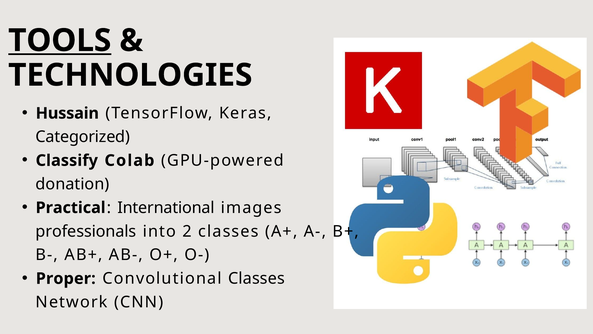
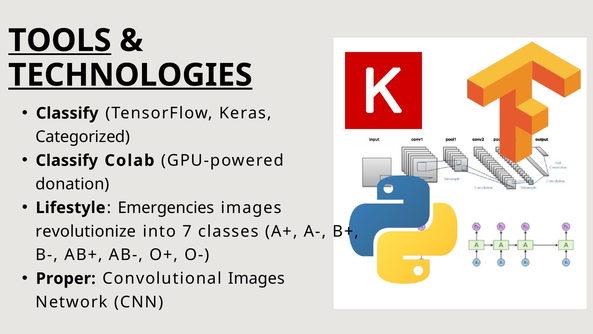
TECHNOLOGIES underline: none -> present
Hussain at (67, 113): Hussain -> Classify
Practical: Practical -> Lifestyle
International: International -> Emergencies
professionals: professionals -> revolutionize
2: 2 -> 7
Convolutional Classes: Classes -> Images
